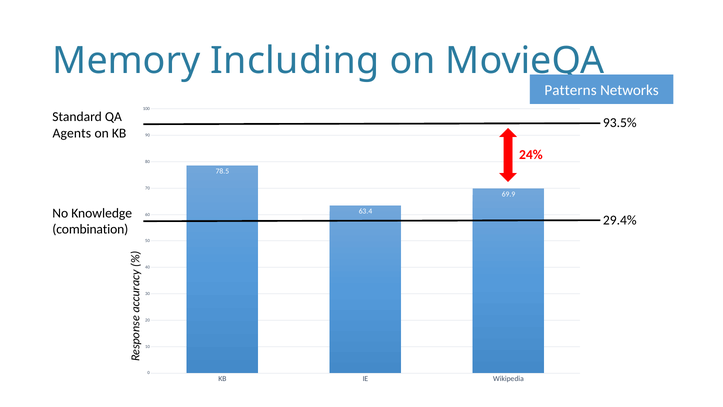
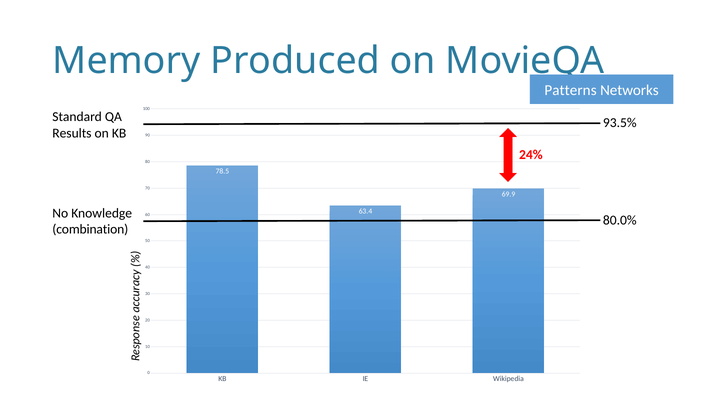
Including: Including -> Produced
Agents: Agents -> Results
29.4%: 29.4% -> 80.0%
